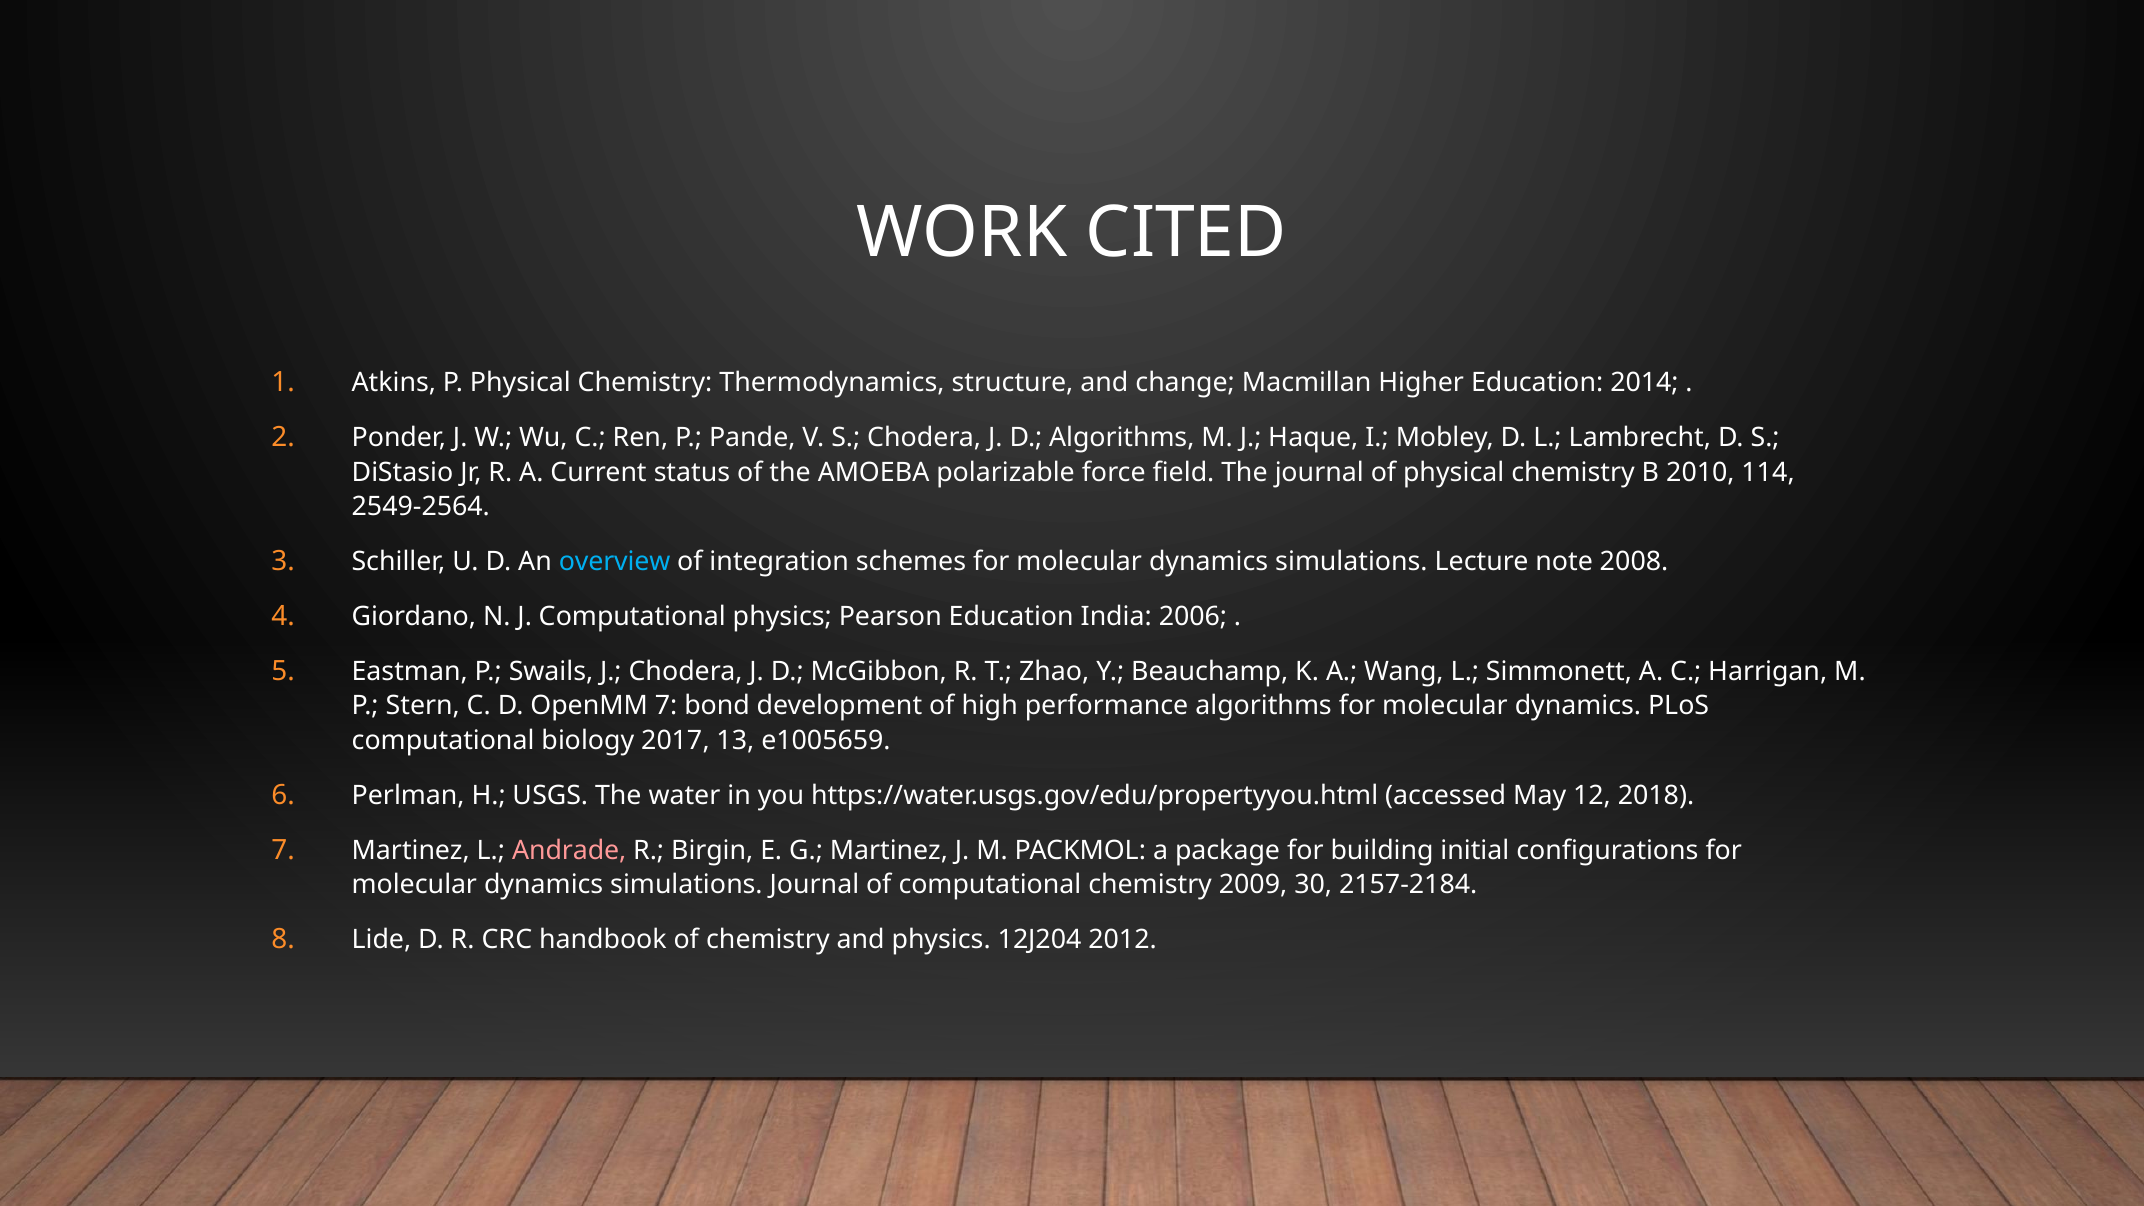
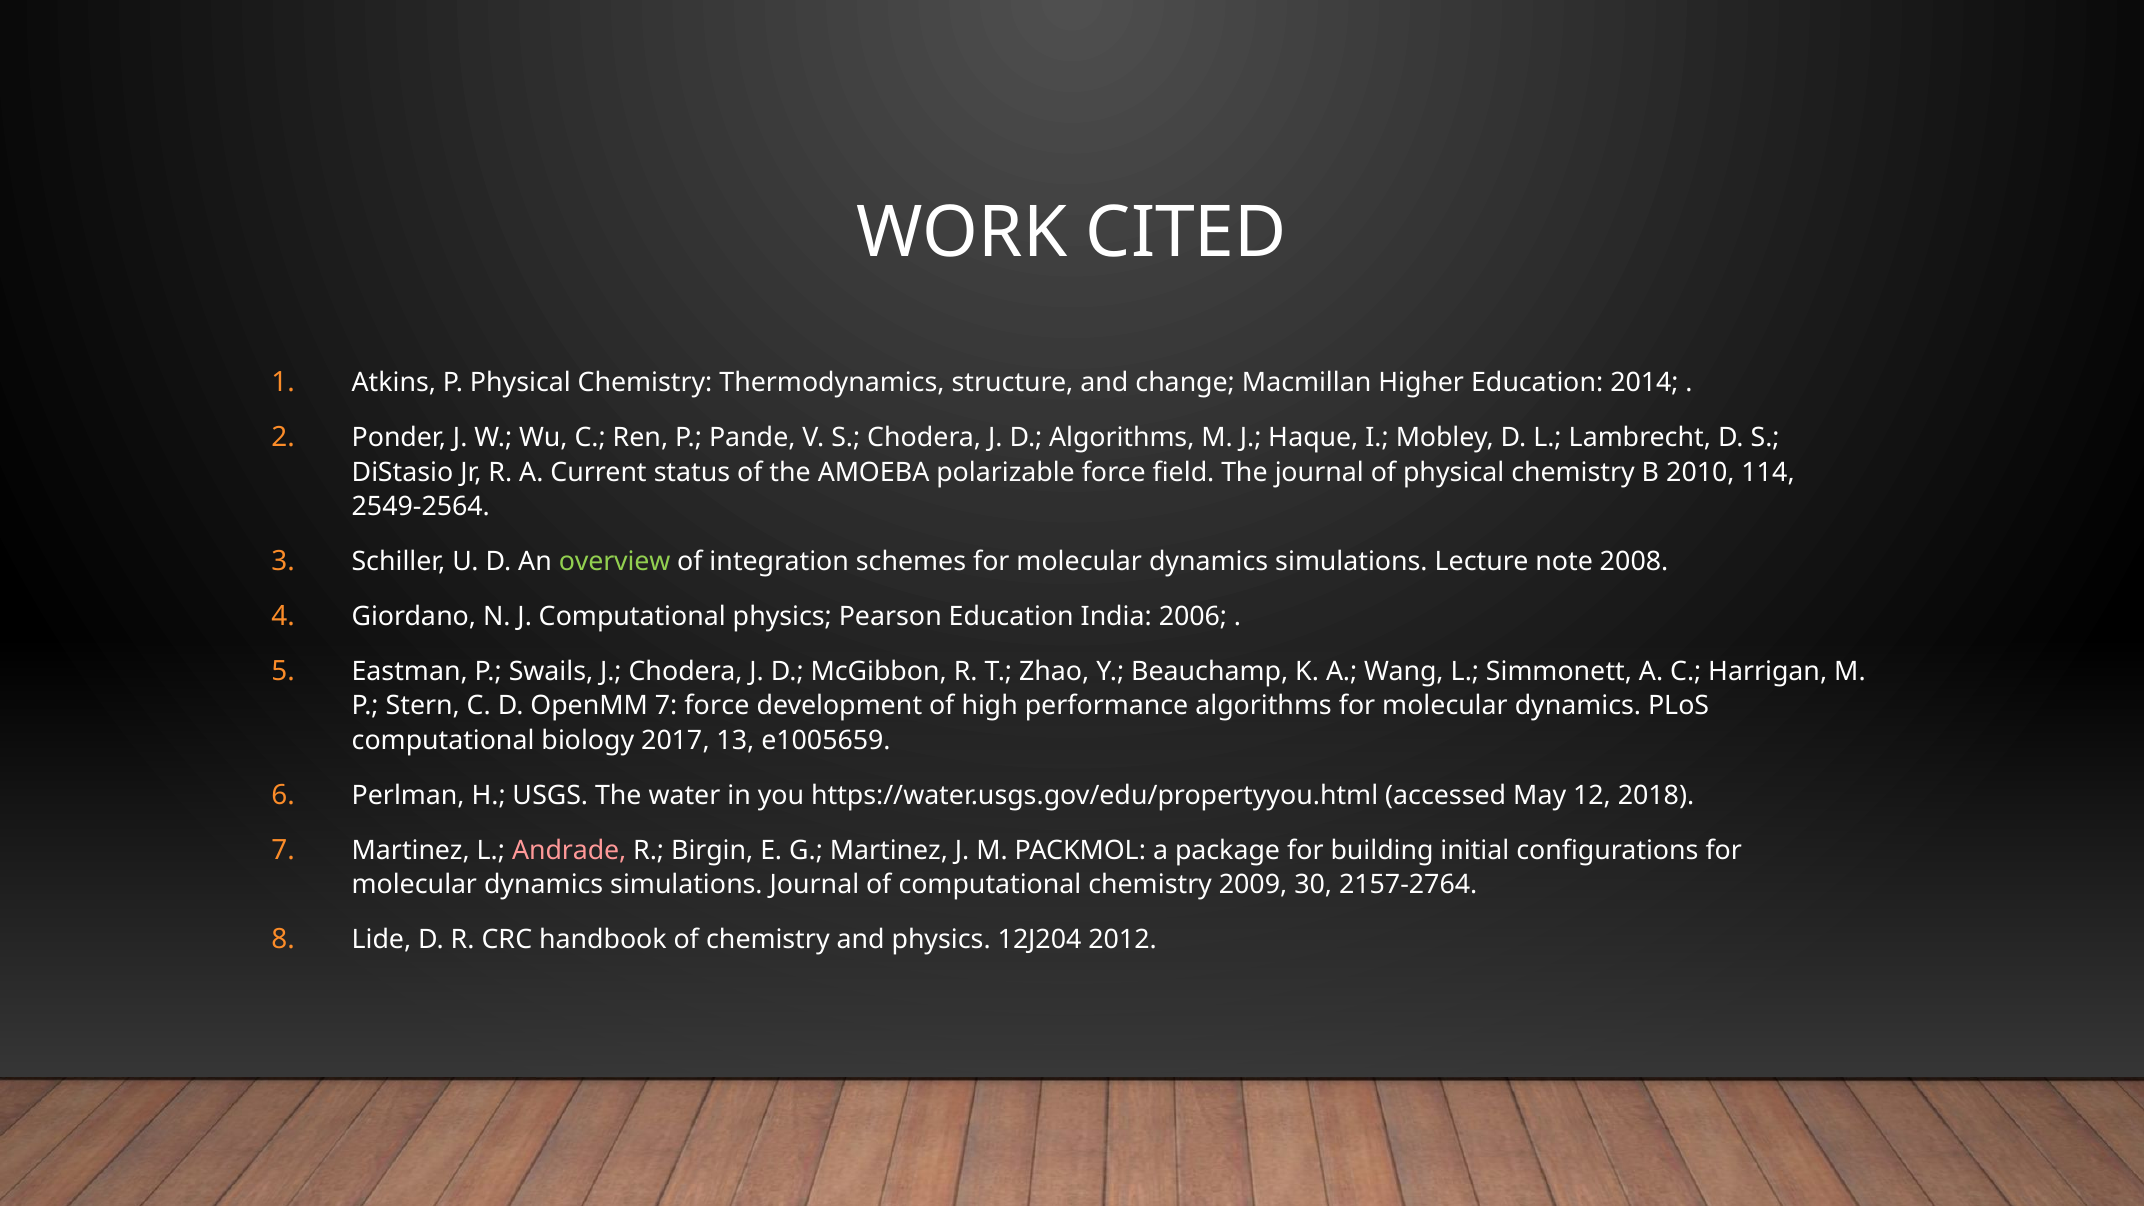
overview colour: light blue -> light green
7 bond: bond -> force
2157-2184: 2157-2184 -> 2157-2764
